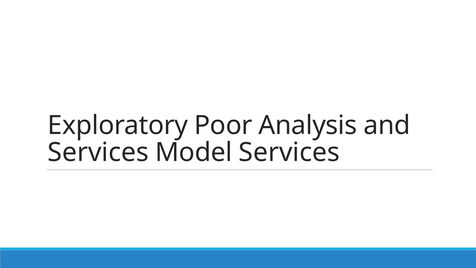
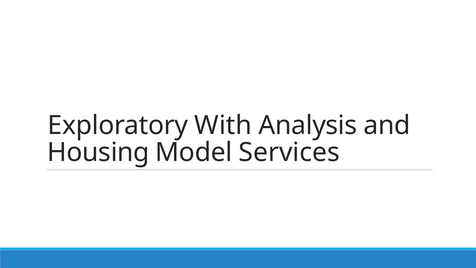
Poor: Poor -> With
Services at (98, 152): Services -> Housing
